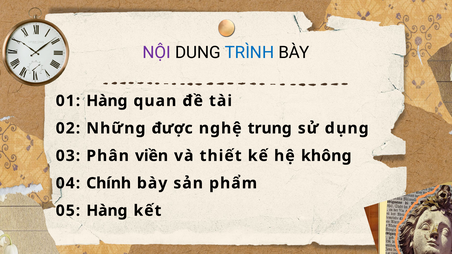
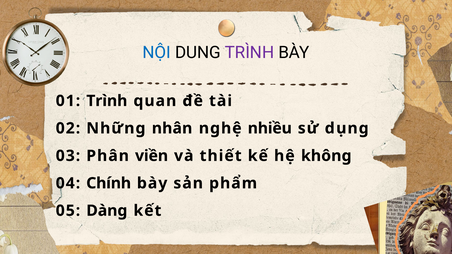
NỘI colour: purple -> blue
TRÌNH at (249, 53) colour: blue -> purple
01 Hàng: Hàng -> Trình
được: được -> nhân
trung: trung -> nhiều
05 Hàng: Hàng -> Dàng
